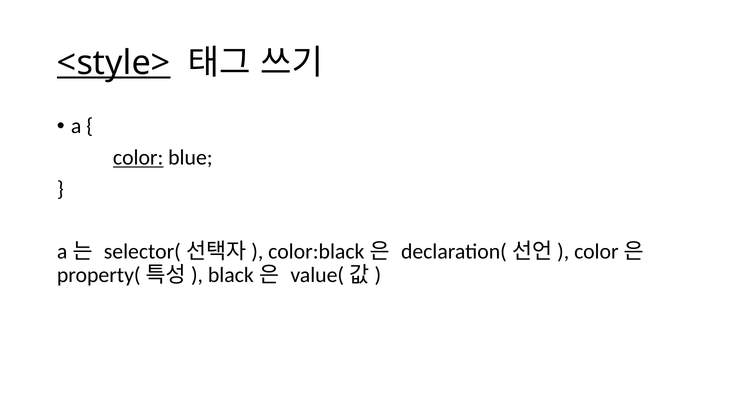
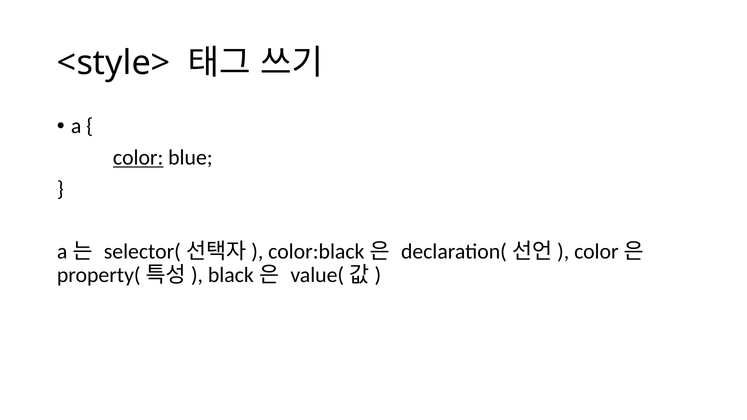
<style> underline: present -> none
